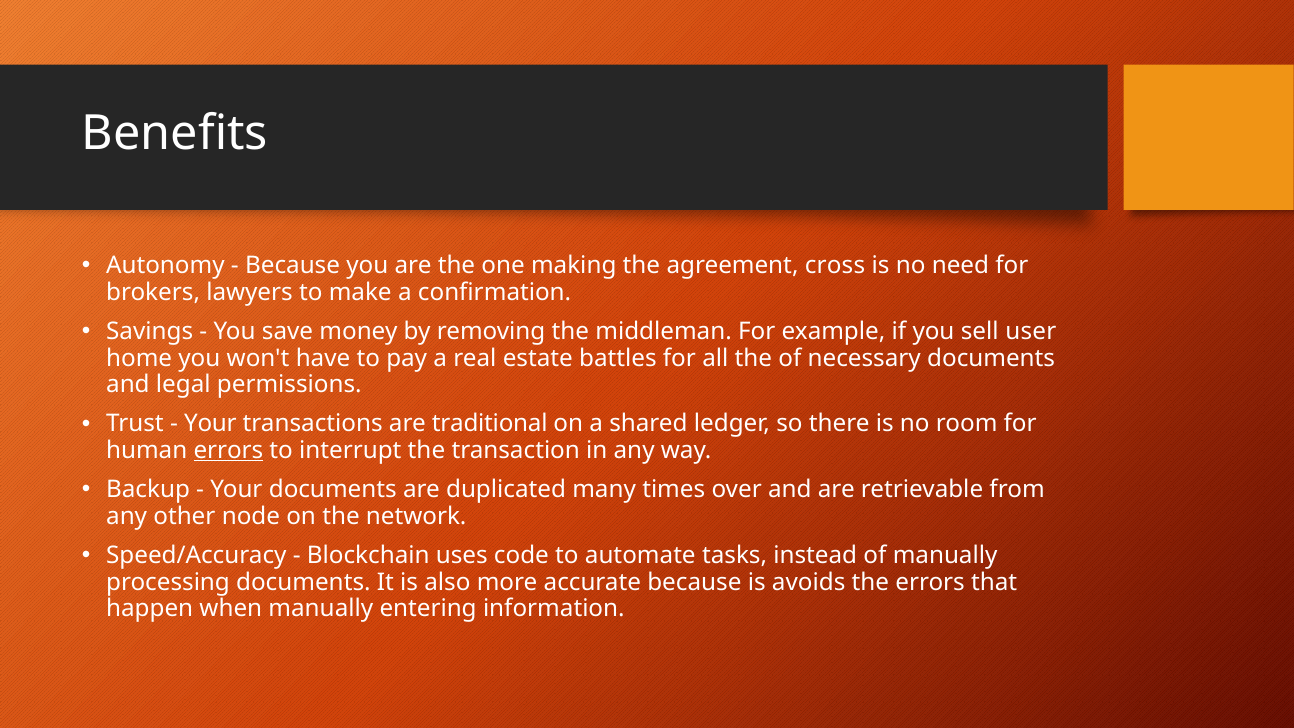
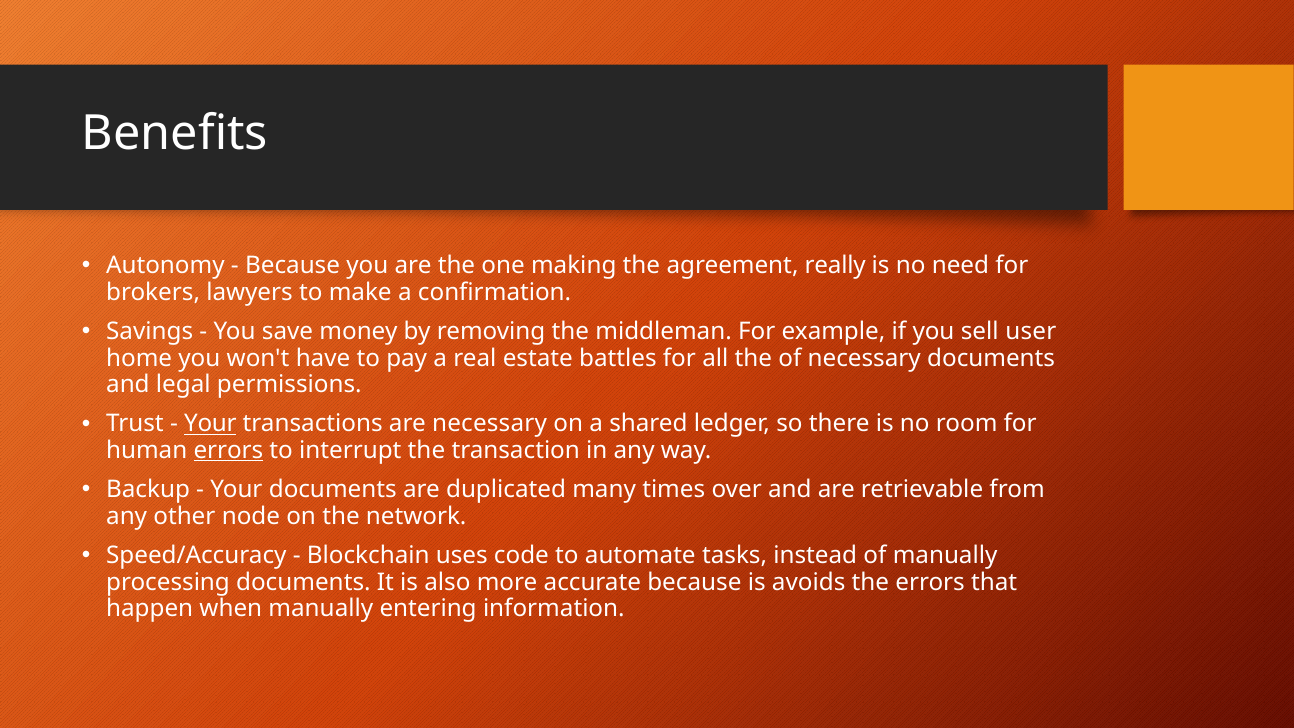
cross: cross -> really
Your at (210, 424) underline: none -> present
are traditional: traditional -> necessary
